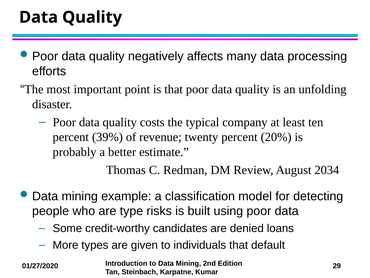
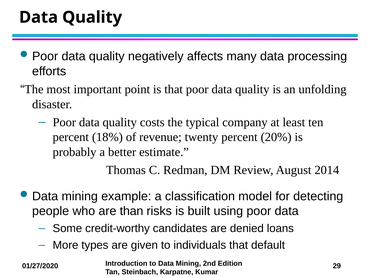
39%: 39% -> 18%
2034: 2034 -> 2014
type: type -> than
